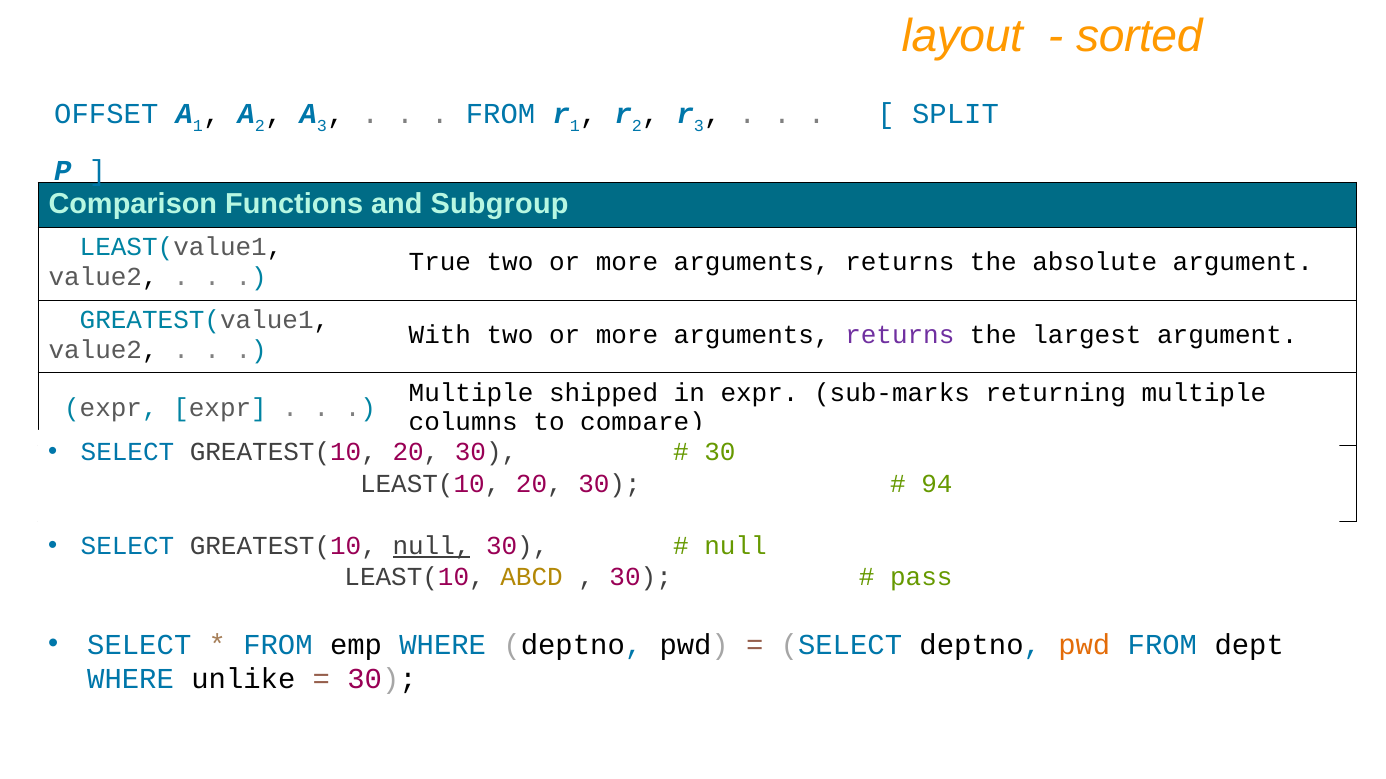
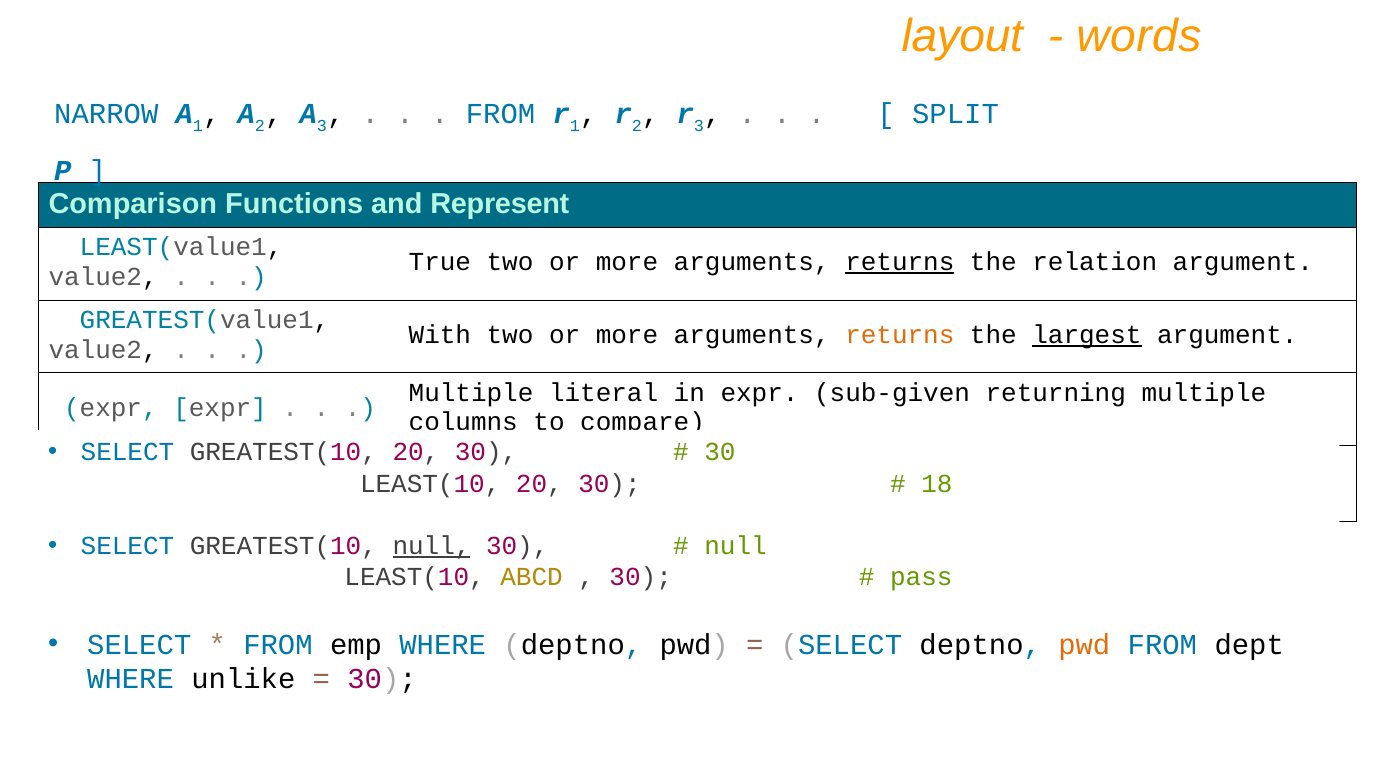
sorted: sorted -> words
OFFSET: OFFSET -> NARROW
Subgroup: Subgroup -> Represent
returns at (900, 262) underline: none -> present
absolute: absolute -> relation
returns at (900, 335) colour: purple -> orange
largest underline: none -> present
shipped: shipped -> literal
sub-marks: sub-marks -> sub-given
94: 94 -> 18
